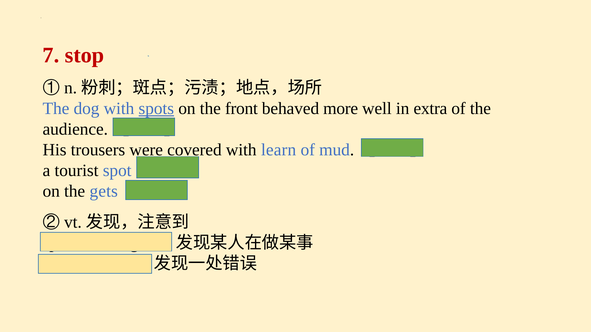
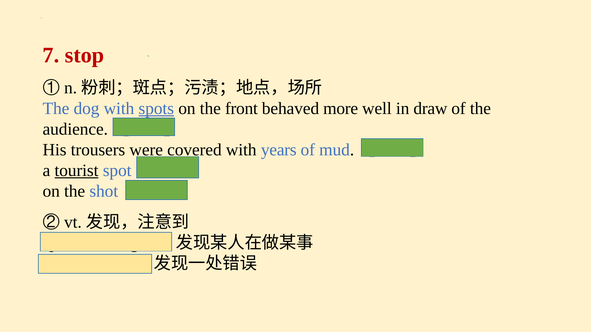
extra: extra -> draw
learn: learn -> years
tourist underline: none -> present
gets: gets -> shot
